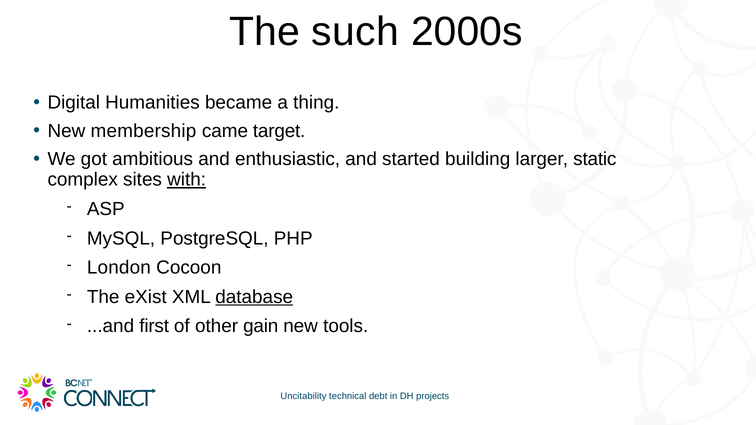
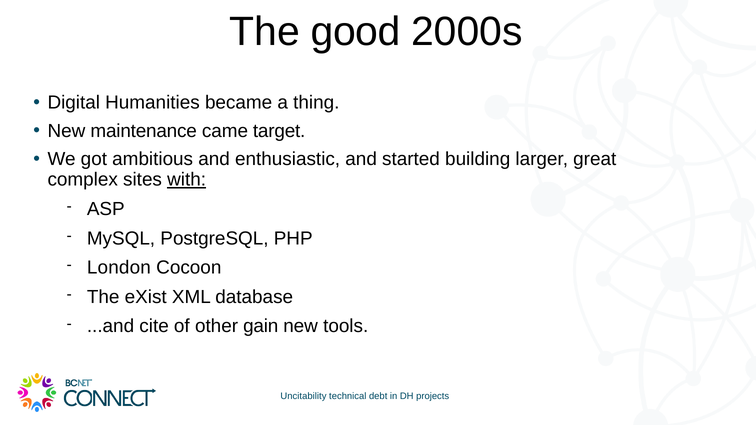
such: such -> good
membership: membership -> maintenance
static: static -> great
database underline: present -> none
first: first -> cite
